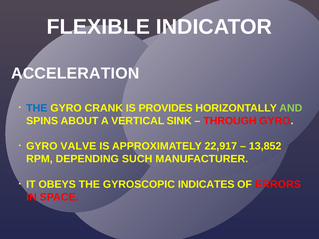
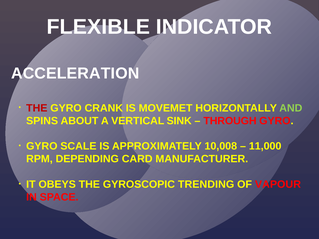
THE at (37, 108) colour: blue -> red
PROVIDES: PROVIDES -> MOVEMET
VALVE: VALVE -> SCALE
22,917: 22,917 -> 10,008
13,852: 13,852 -> 11,000
SUCH: SUCH -> CARD
INDICATES: INDICATES -> TRENDING
ERRORS: ERRORS -> VAPOUR
